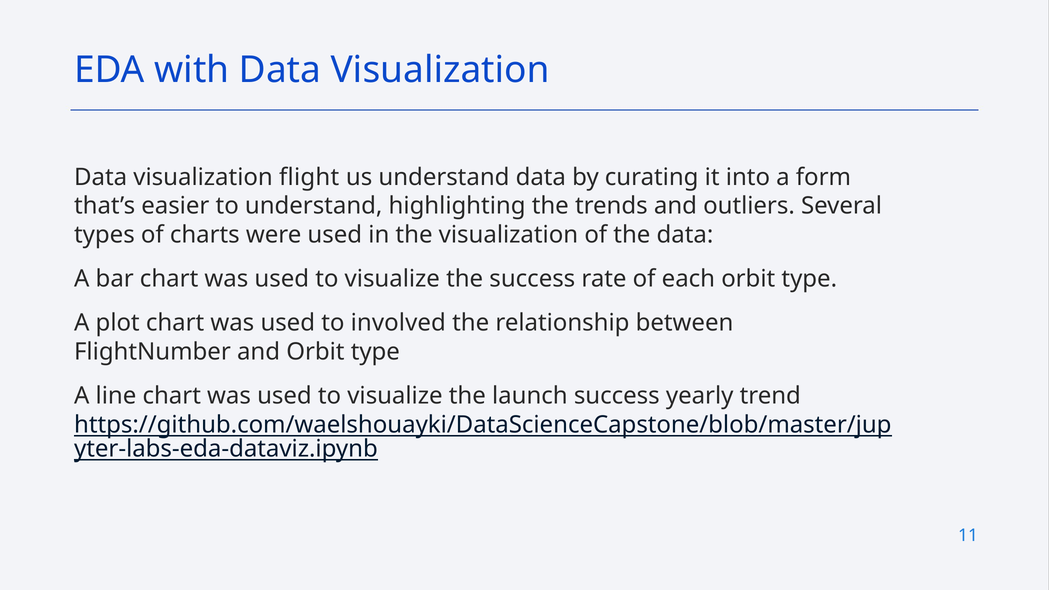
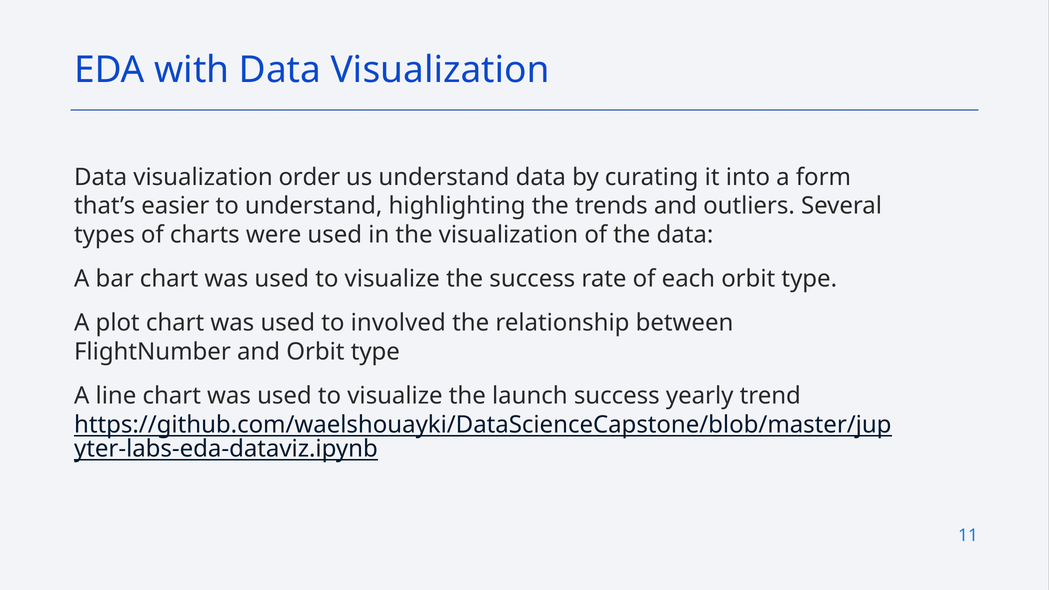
flight: flight -> order
